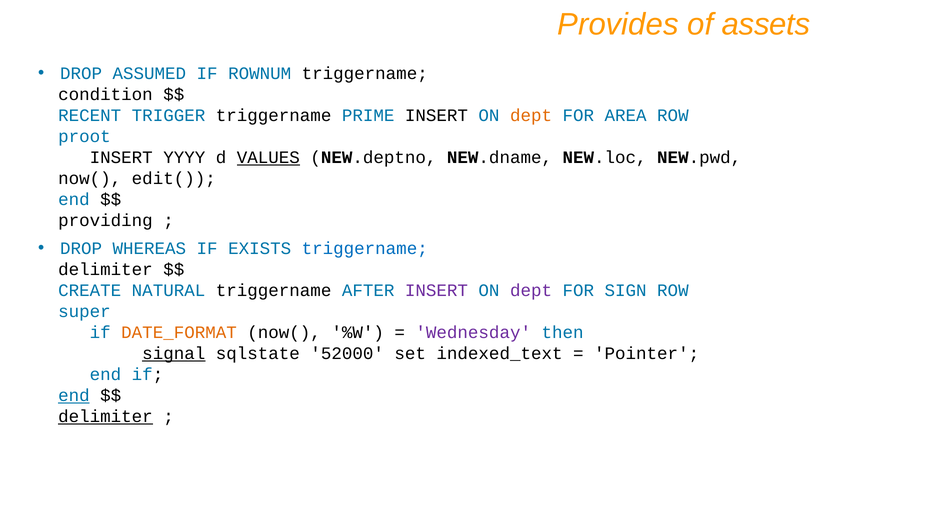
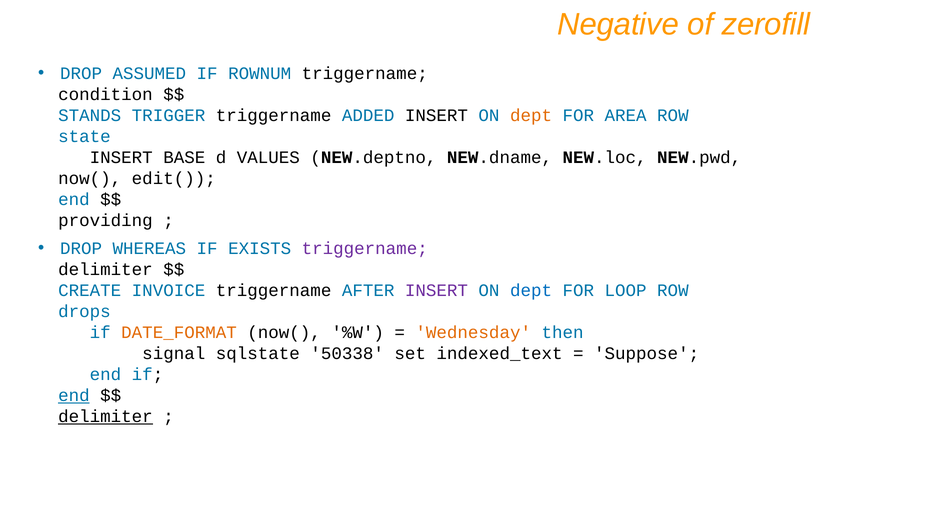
Provides: Provides -> Negative
assets: assets -> zerofill
RECENT: RECENT -> STANDS
PRIME: PRIME -> ADDED
proot: proot -> state
YYYY: YYYY -> BASE
VALUES underline: present -> none
triggername at (365, 249) colour: blue -> purple
NATURAL: NATURAL -> INVOICE
dept at (531, 291) colour: purple -> blue
SIGN: SIGN -> LOOP
super: super -> drops
Wednesday colour: purple -> orange
signal underline: present -> none
52000: 52000 -> 50338
Pointer: Pointer -> Suppose
